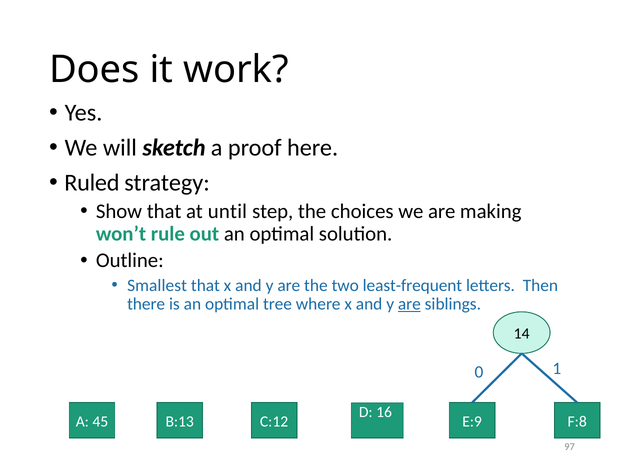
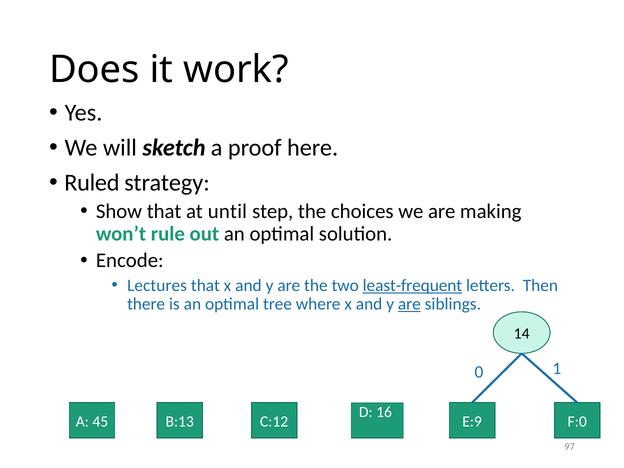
Outline: Outline -> Encode
Smallest: Smallest -> Lectures
least-frequent underline: none -> present
F:8: F:8 -> F:0
